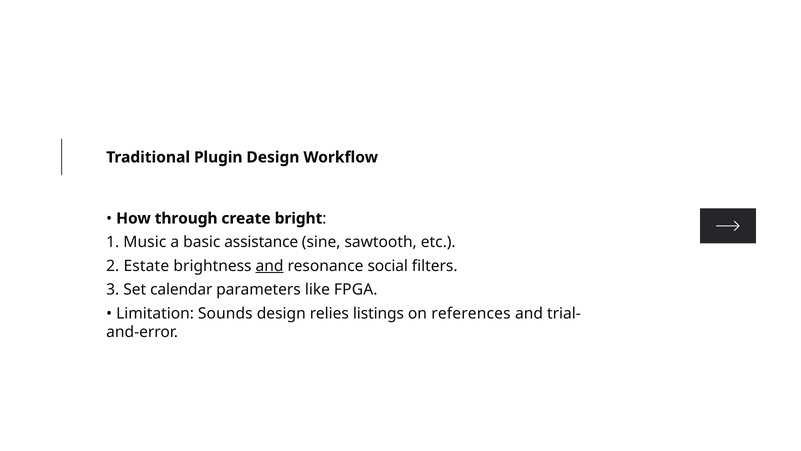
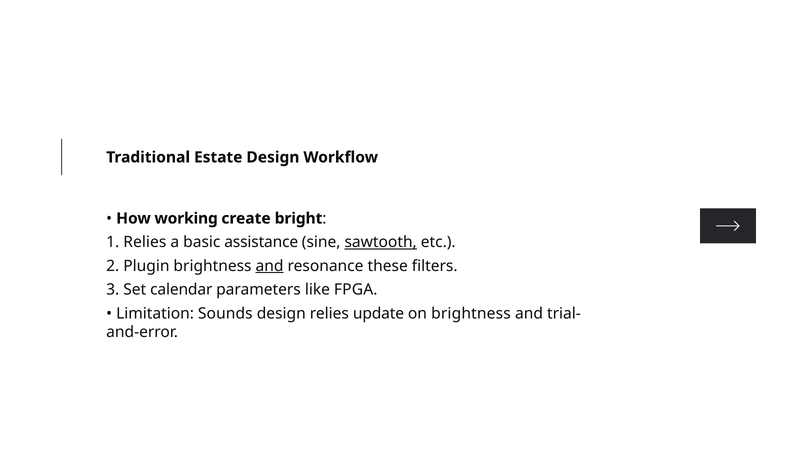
Plugin: Plugin -> Estate
through: through -> working
1 Music: Music -> Relies
sawtooth underline: none -> present
Estate: Estate -> Plugin
social: social -> these
listings: listings -> update
on references: references -> brightness
